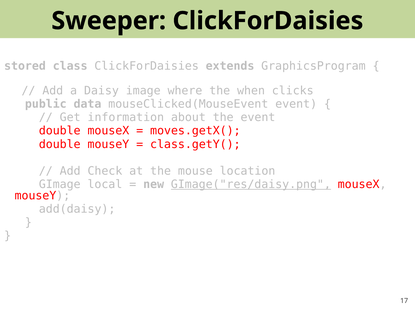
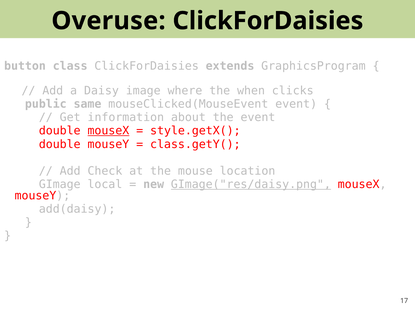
Sweeper: Sweeper -> Overuse
stored: stored -> button
data: data -> same
mouseX at (108, 131) underline: none -> present
moves.getX(: moves.getX( -> style.getX(
